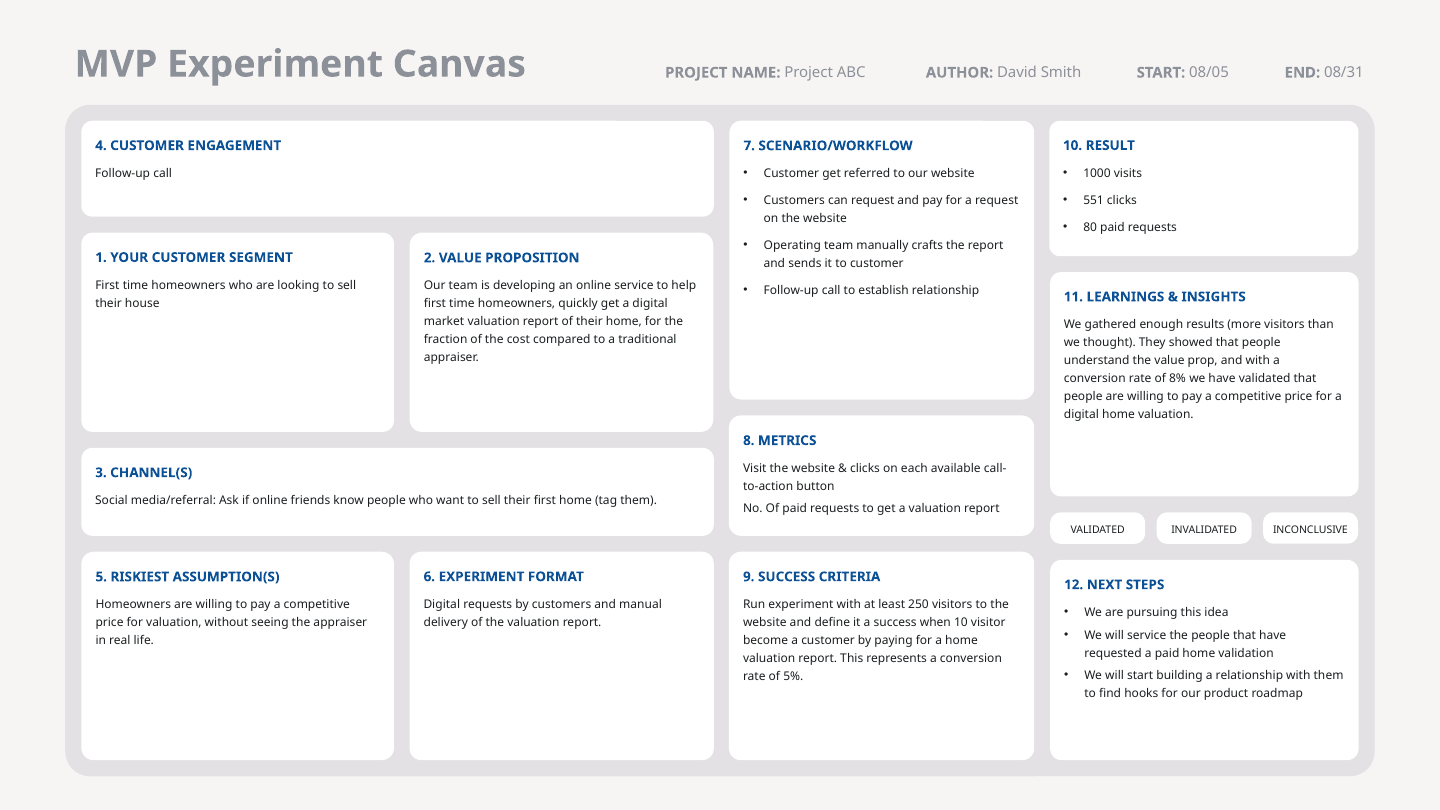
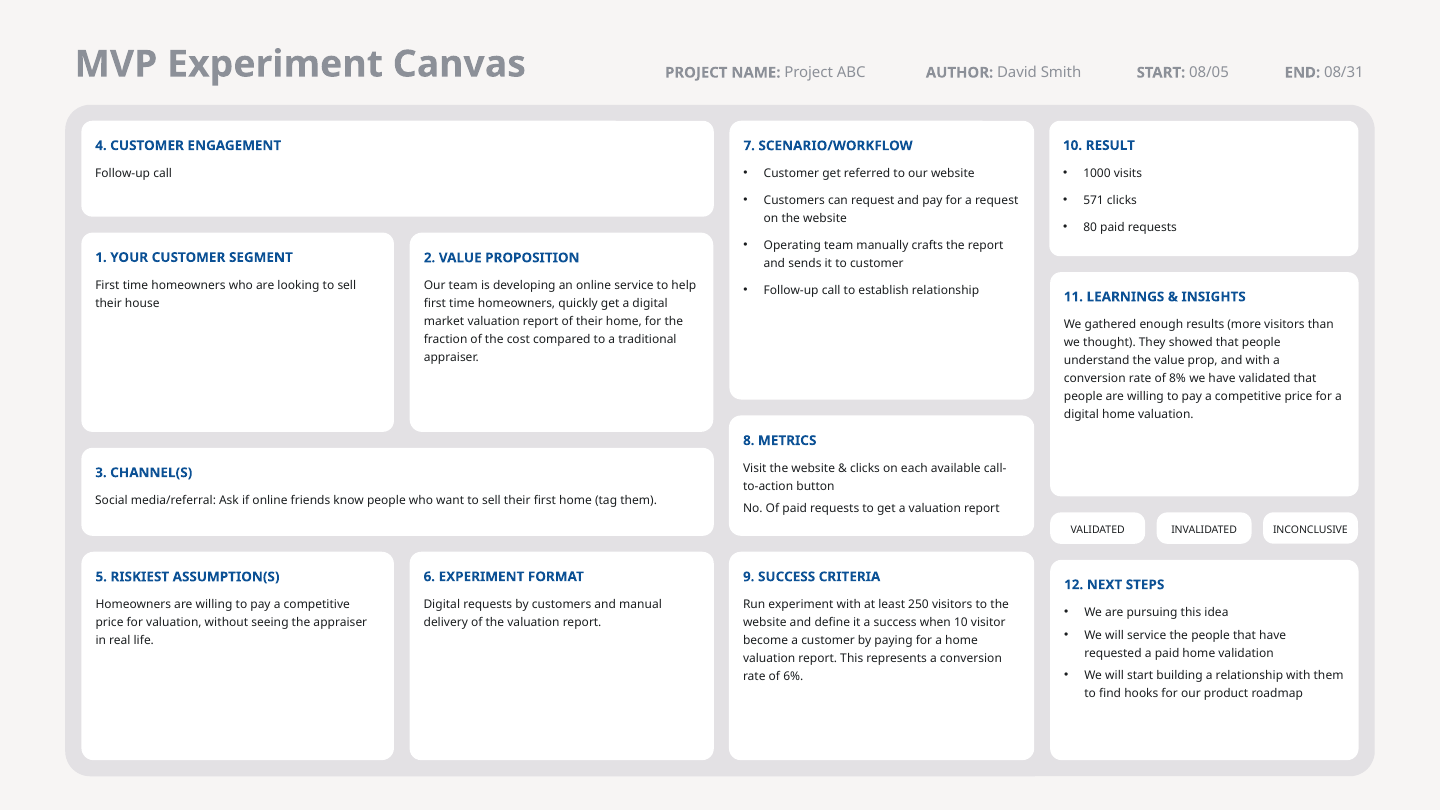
551: 551 -> 571
5%: 5% -> 6%
